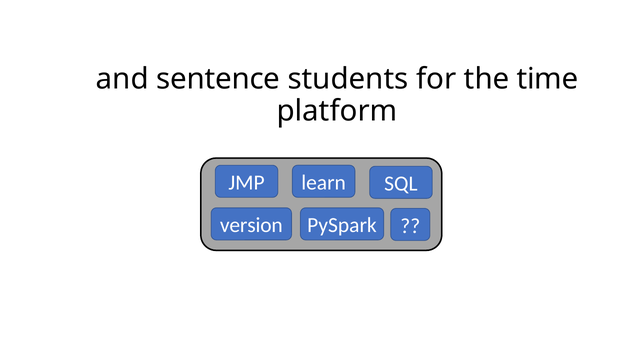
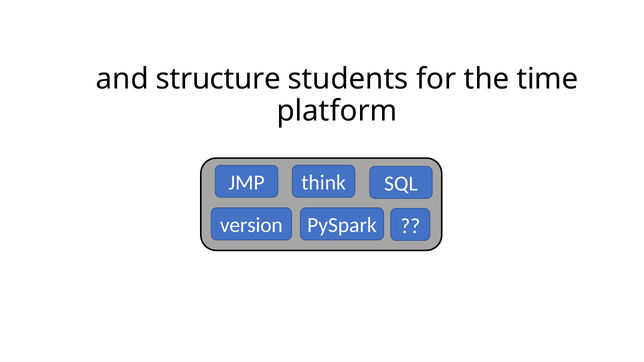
sentence: sentence -> structure
learn: learn -> think
